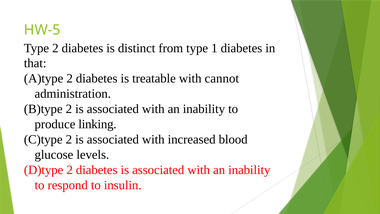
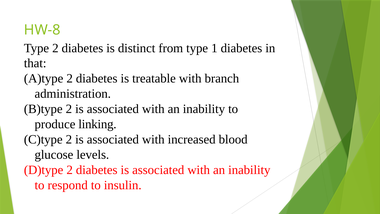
HW-5: HW-5 -> HW-8
cannot: cannot -> branch
